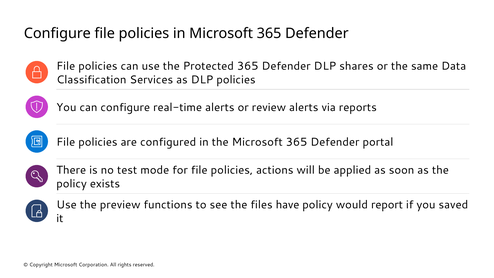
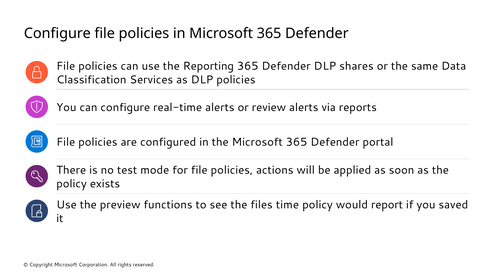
Protected: Protected -> Reporting
have: have -> time
